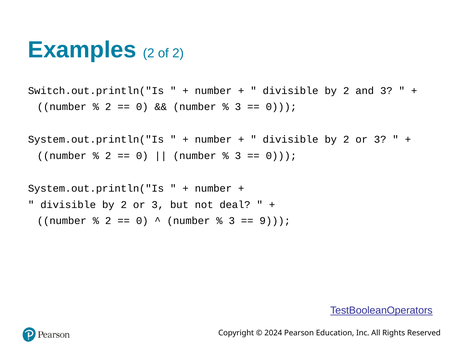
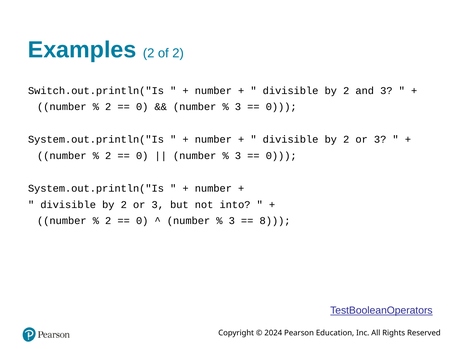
deal: deal -> into
9: 9 -> 8
